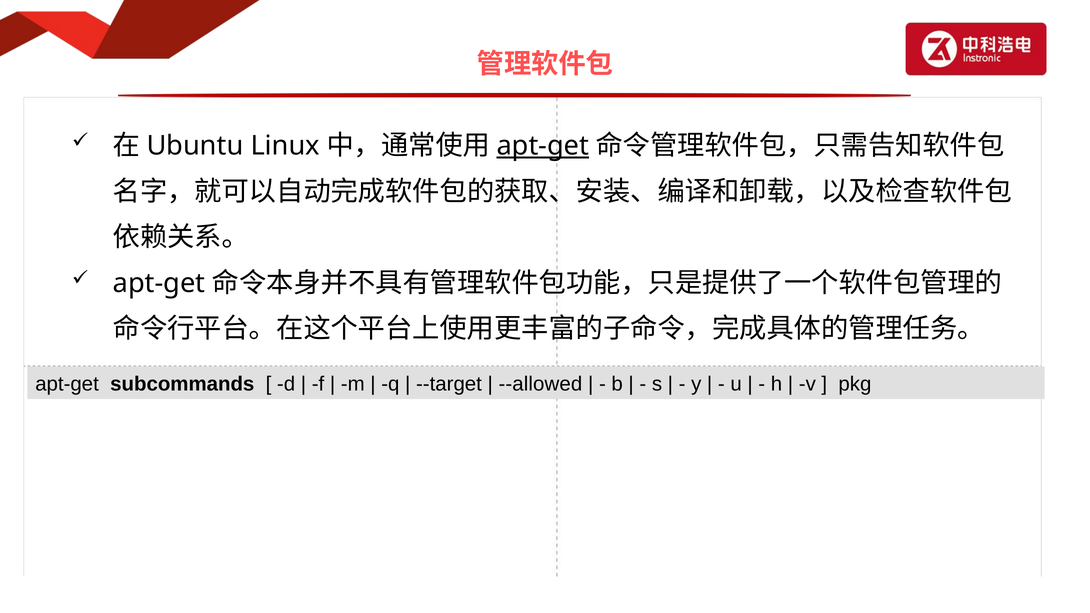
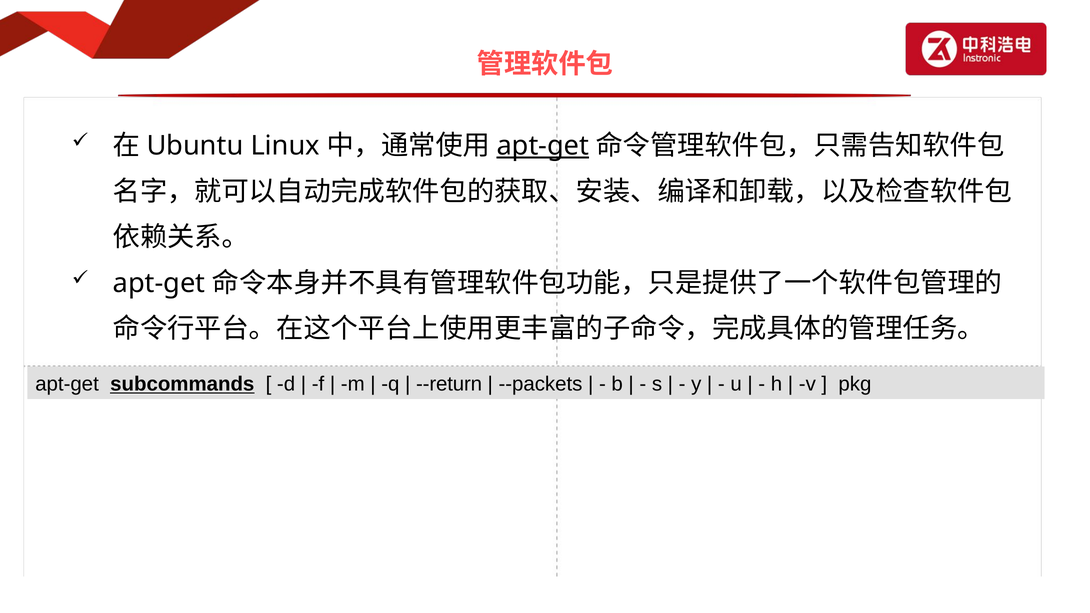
subcommands underline: none -> present
--target: --target -> --return
--allowed: --allowed -> --packets
